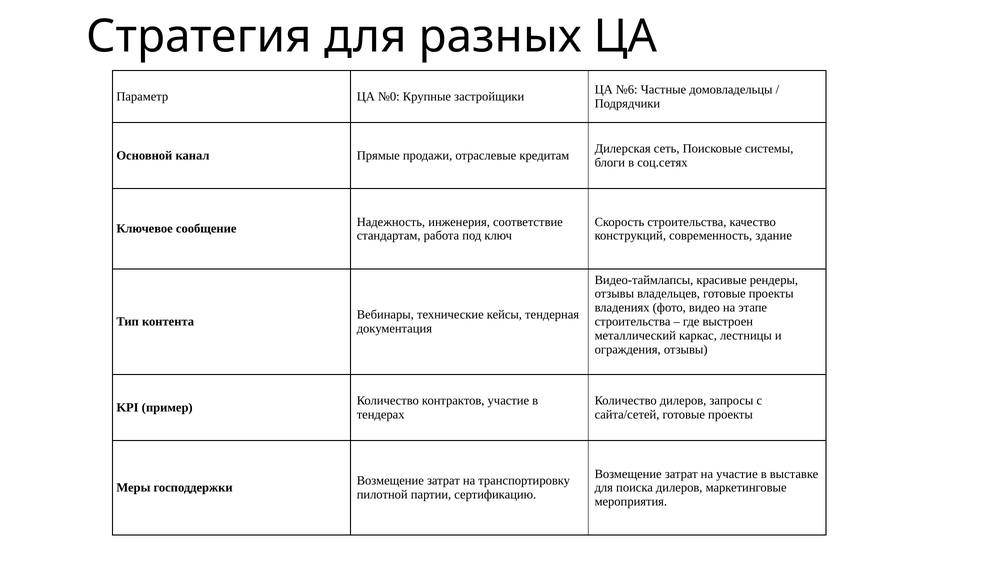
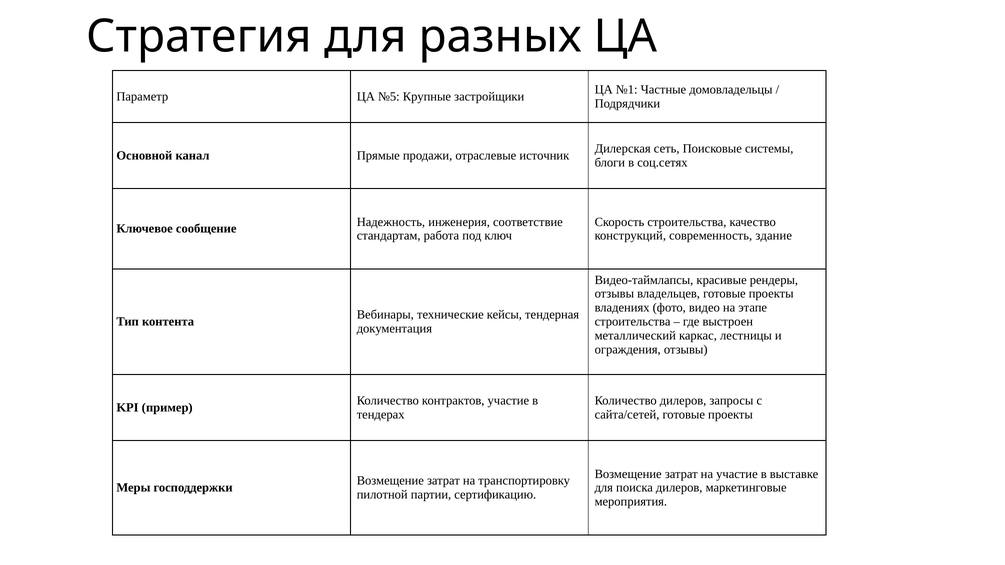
№6: №6 -> №1
№0: №0 -> №5
кредитам: кредитам -> источник
